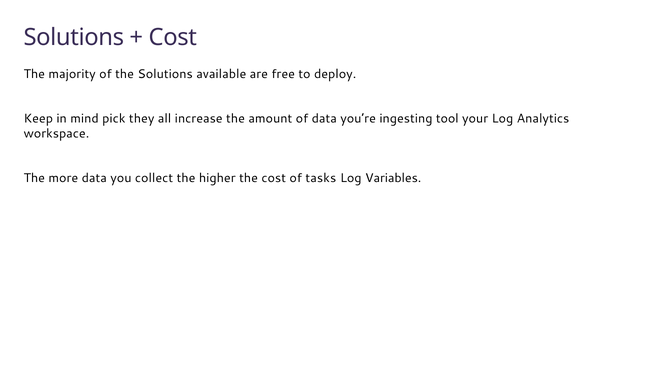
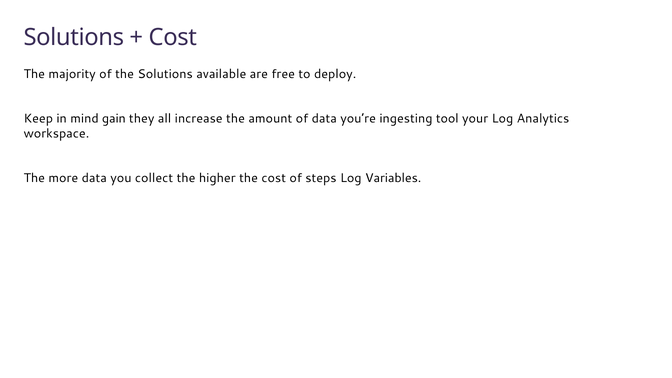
pick: pick -> gain
tasks: tasks -> steps
